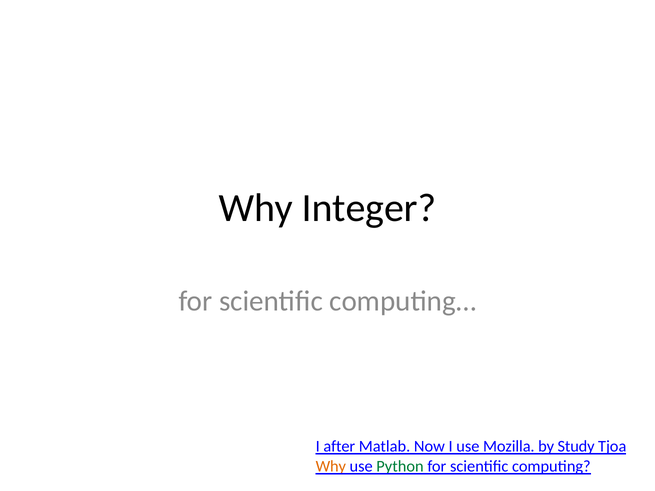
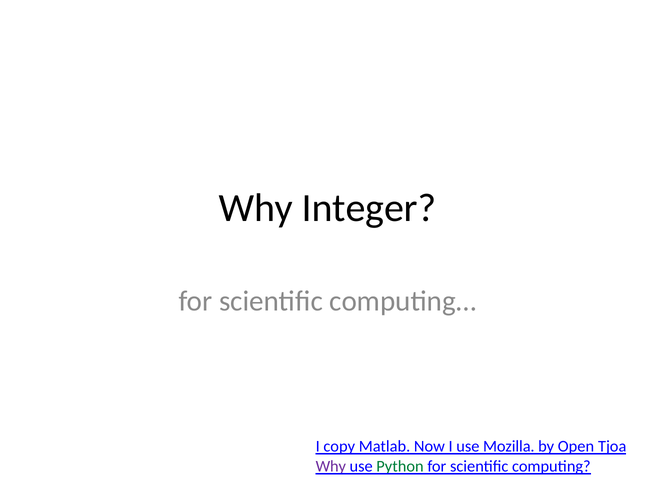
after: after -> copy
Study: Study -> Open
Why at (331, 467) colour: orange -> purple
